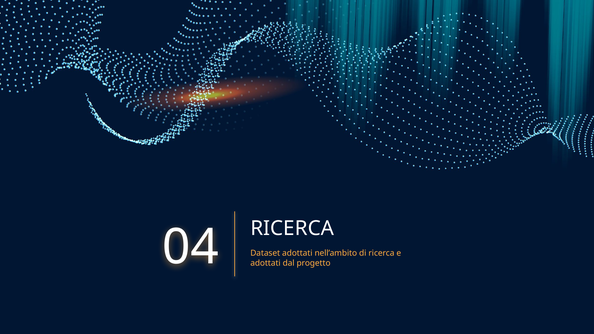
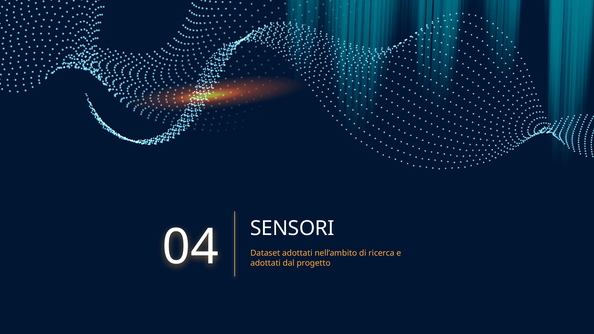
RICERCA at (292, 228): RICERCA -> SENSORI
